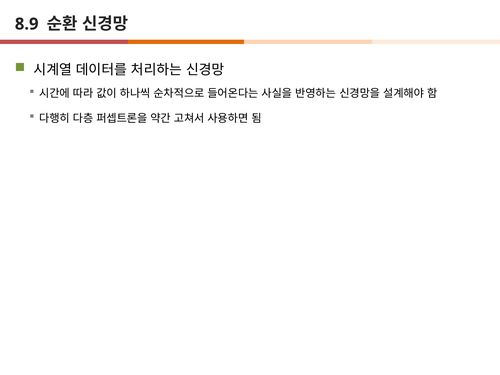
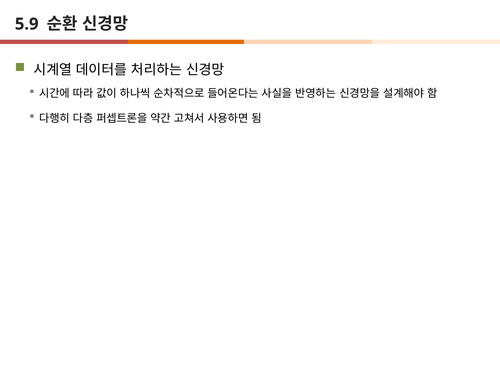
8.9: 8.9 -> 5.9
